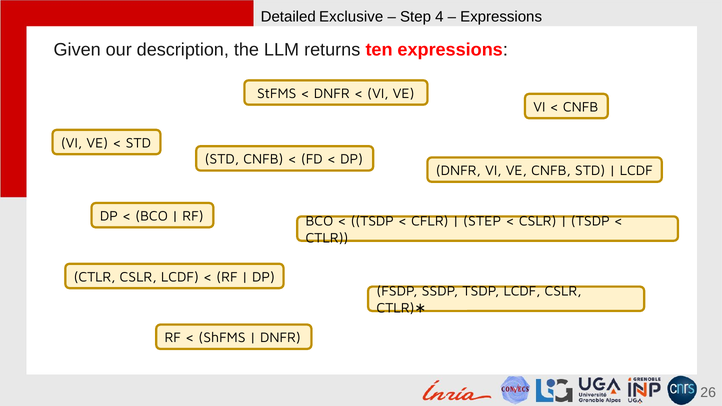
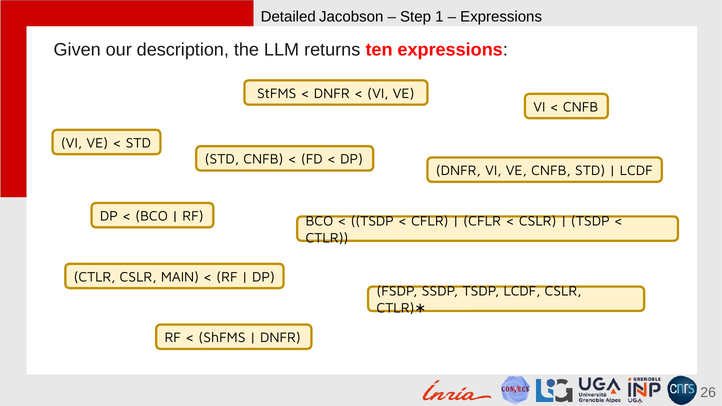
Exclusive: Exclusive -> Jacobson
4: 4 -> 1
STEP at (482, 221): STEP -> CFLR
CSLR LCDF: LCDF -> MAIN
